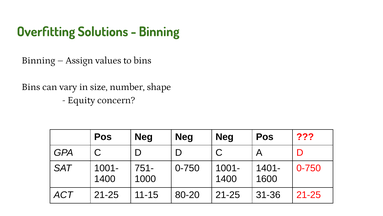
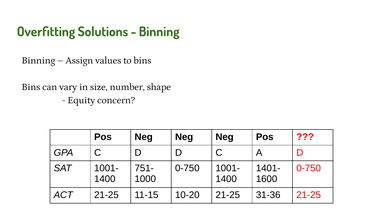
80-20: 80-20 -> 10-20
